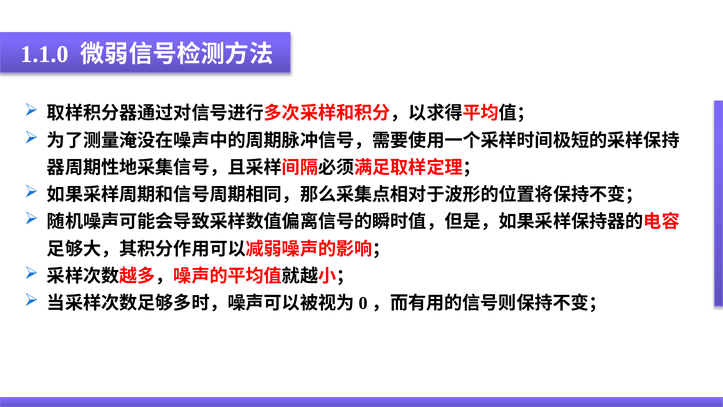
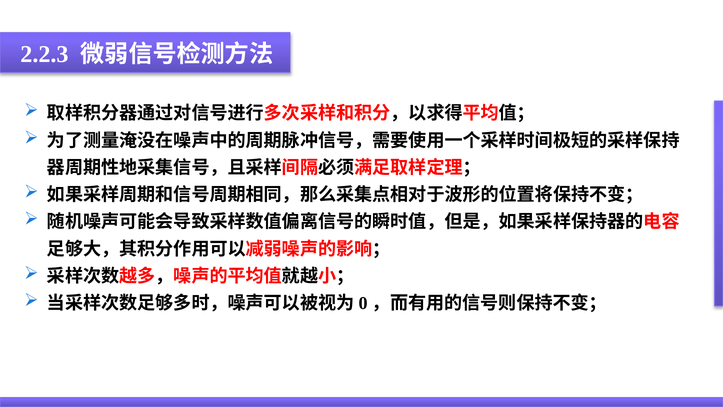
1.1.0: 1.1.0 -> 2.2.3
